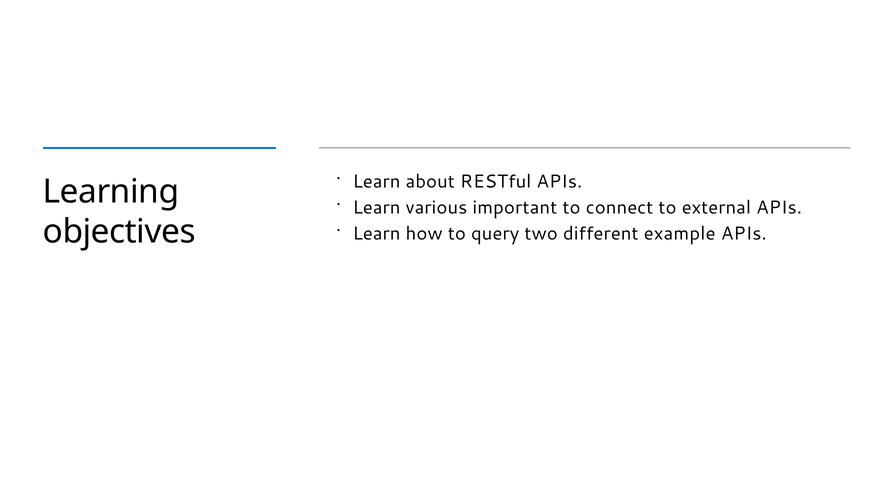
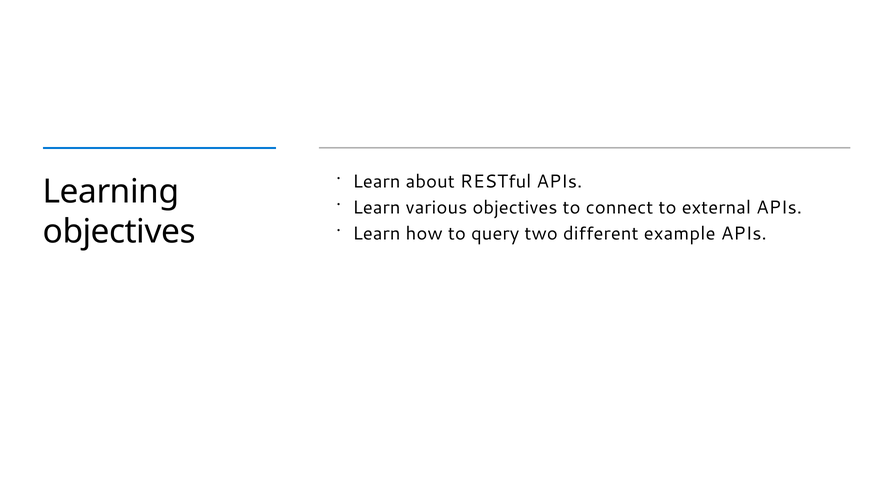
various important: important -> objectives
